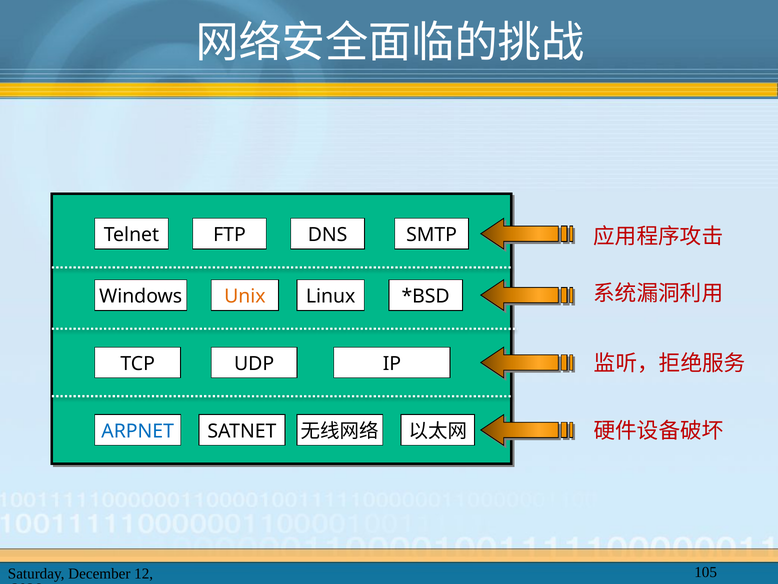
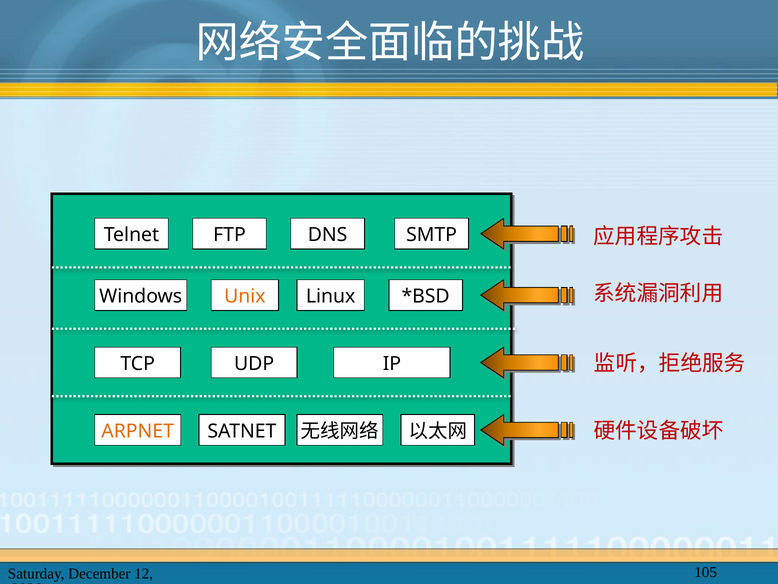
ARPNET colour: blue -> orange
